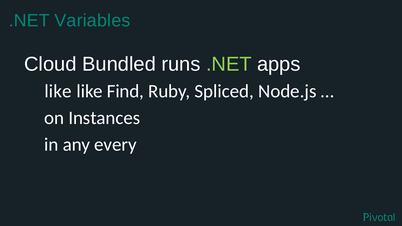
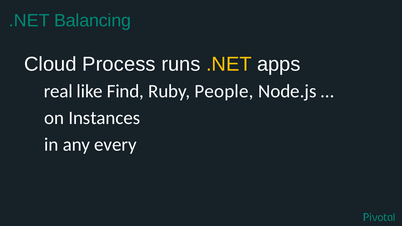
Variables: Variables -> Balancing
Bundled: Bundled -> Process
.NET at (229, 64) colour: light green -> yellow
like at (58, 91): like -> real
Spliced: Spliced -> People
